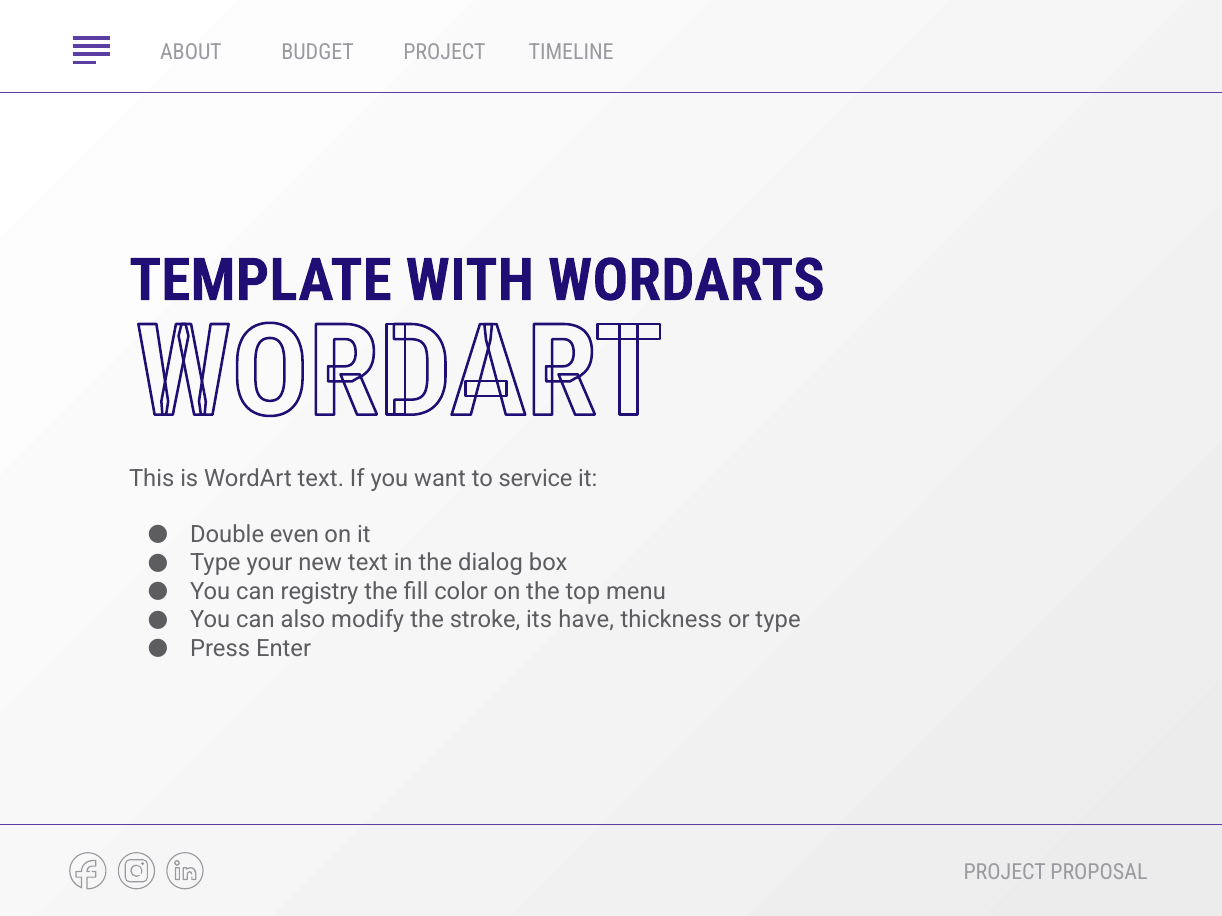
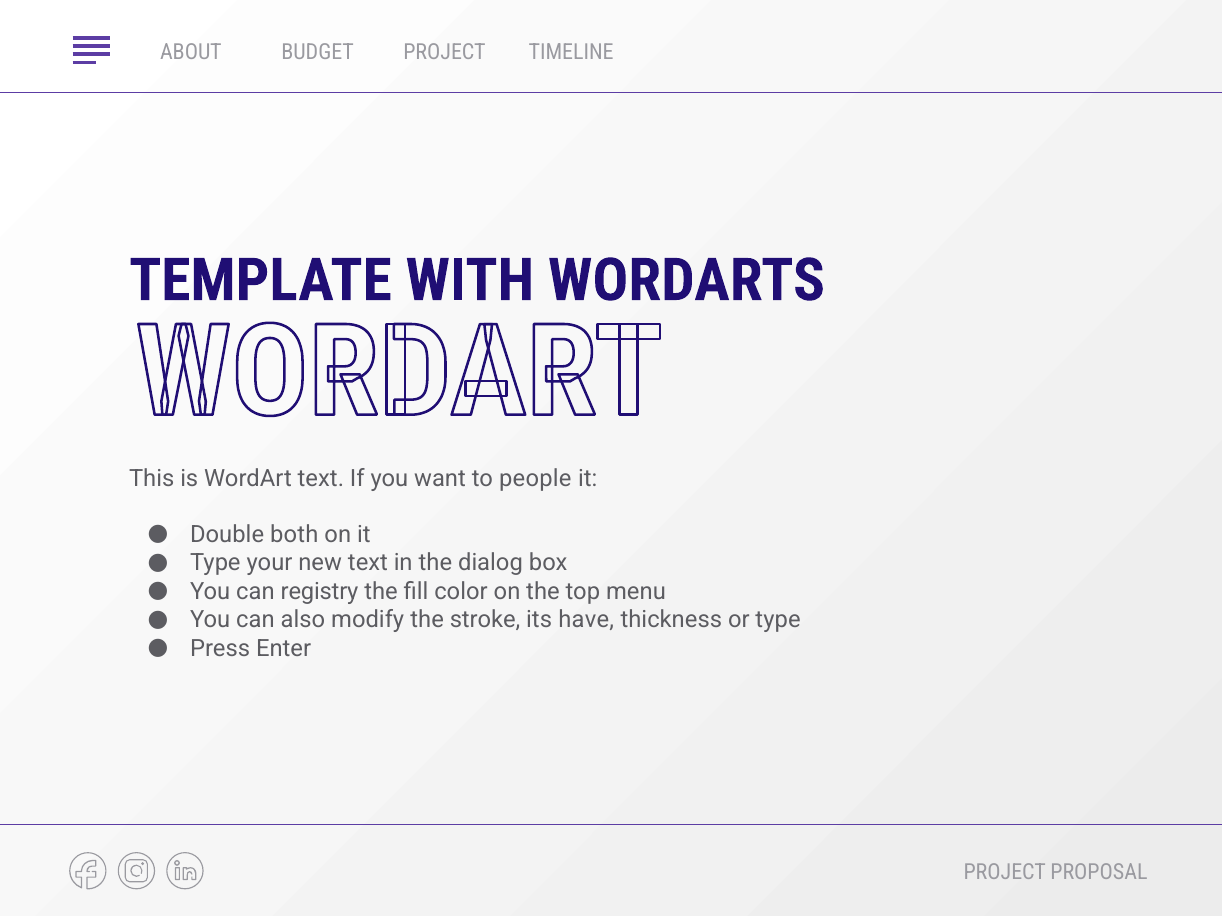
service: service -> people
even: even -> both
